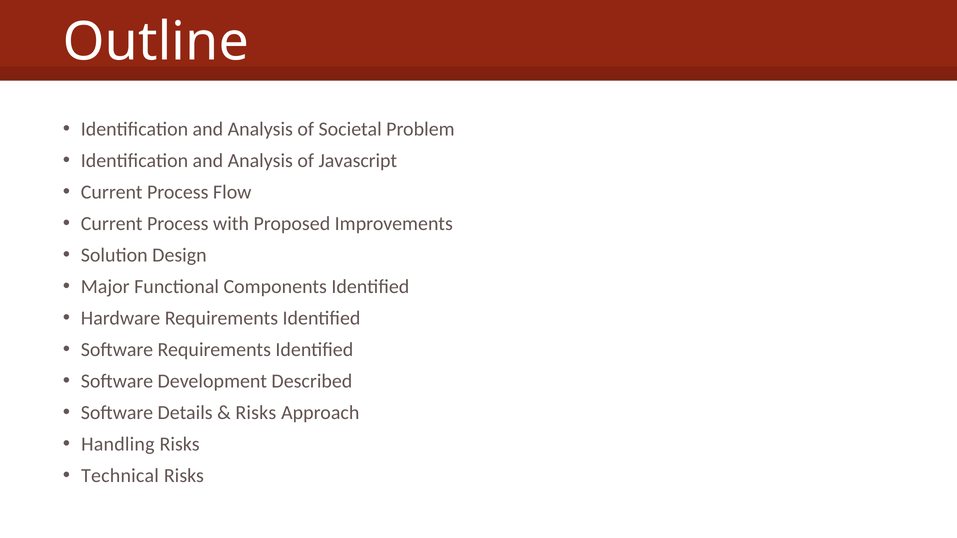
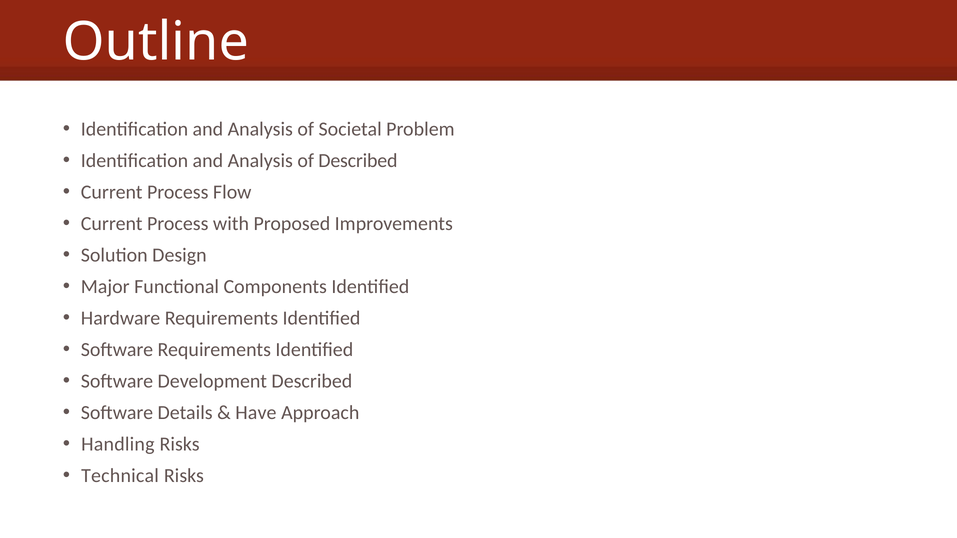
of Javascript: Javascript -> Described
Risks at (256, 413): Risks -> Have
